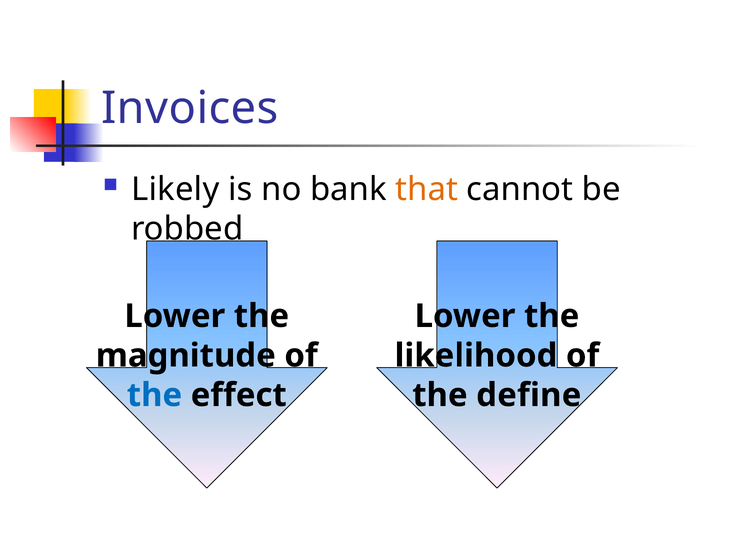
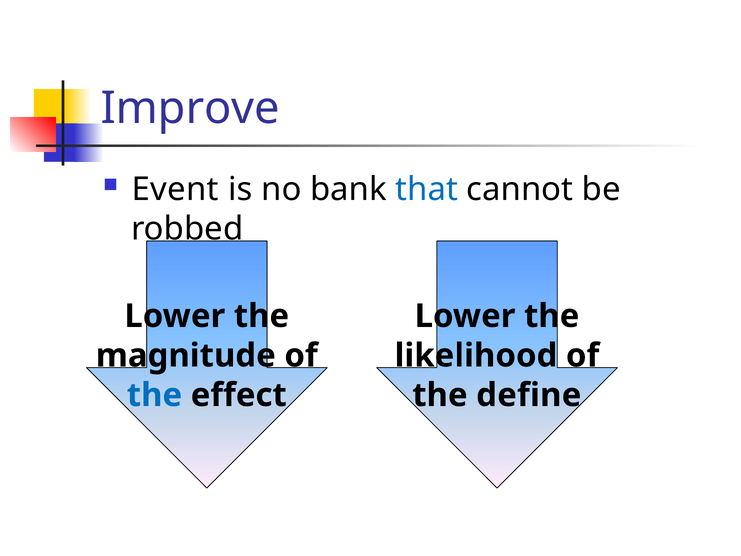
Invoices: Invoices -> Improve
Likely: Likely -> Event
that colour: orange -> blue
